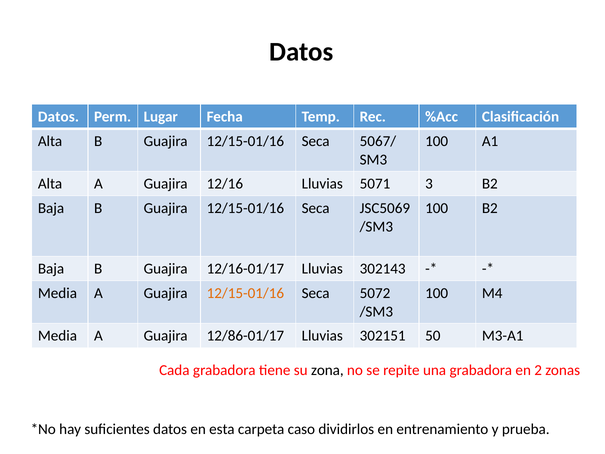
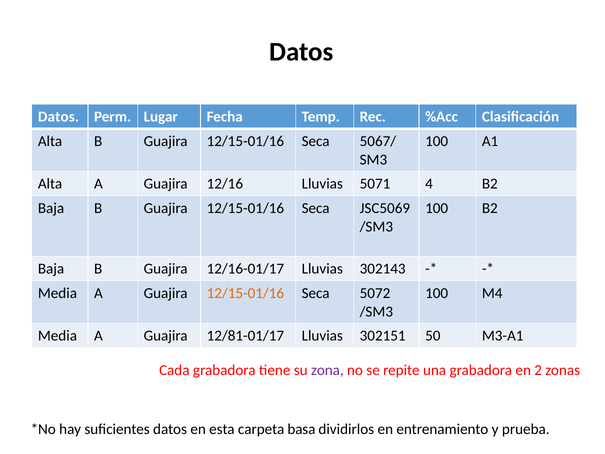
3: 3 -> 4
12/86-01/17: 12/86-01/17 -> 12/81-01/17
zona colour: black -> purple
caso: caso -> basa
